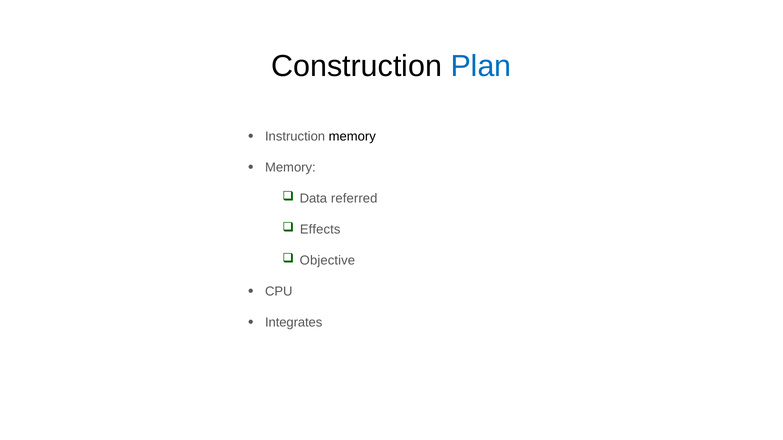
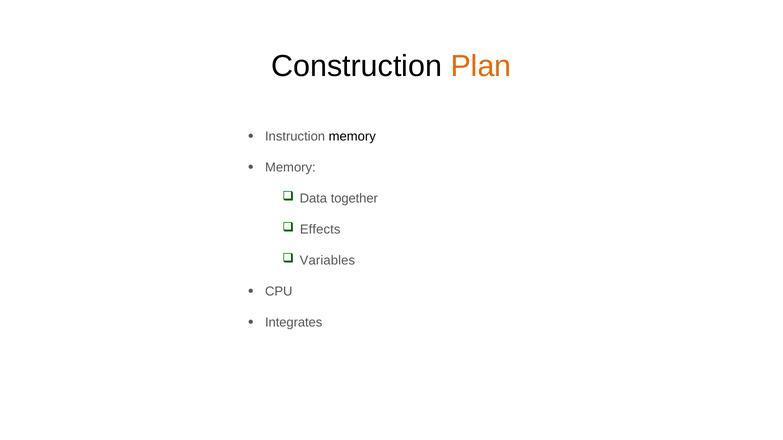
Plan colour: blue -> orange
referred: referred -> together
Objective: Objective -> Variables
